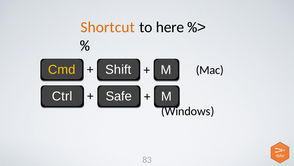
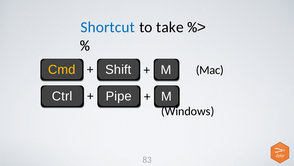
Shortcut colour: orange -> blue
here: here -> take
Safe: Safe -> Pipe
